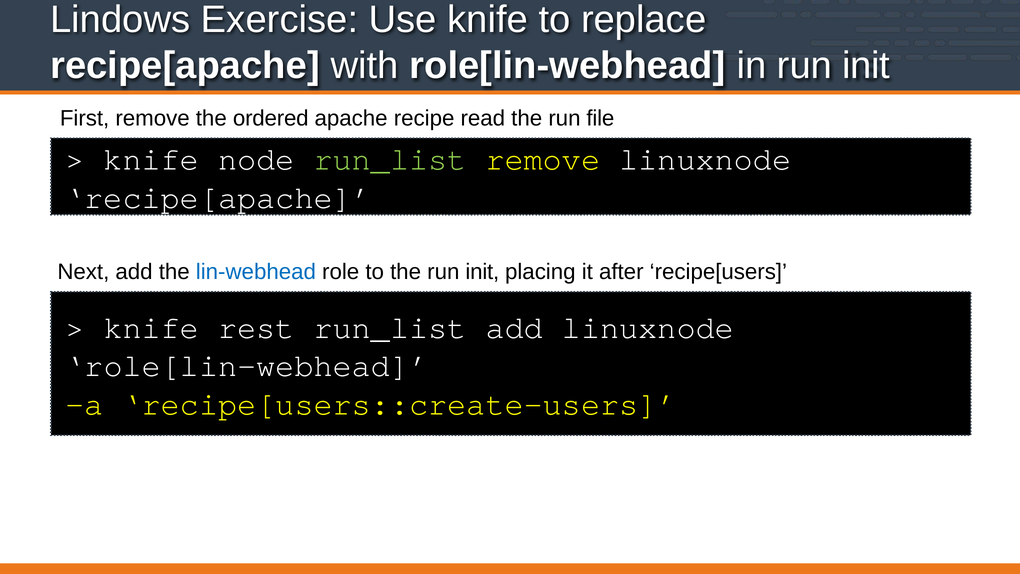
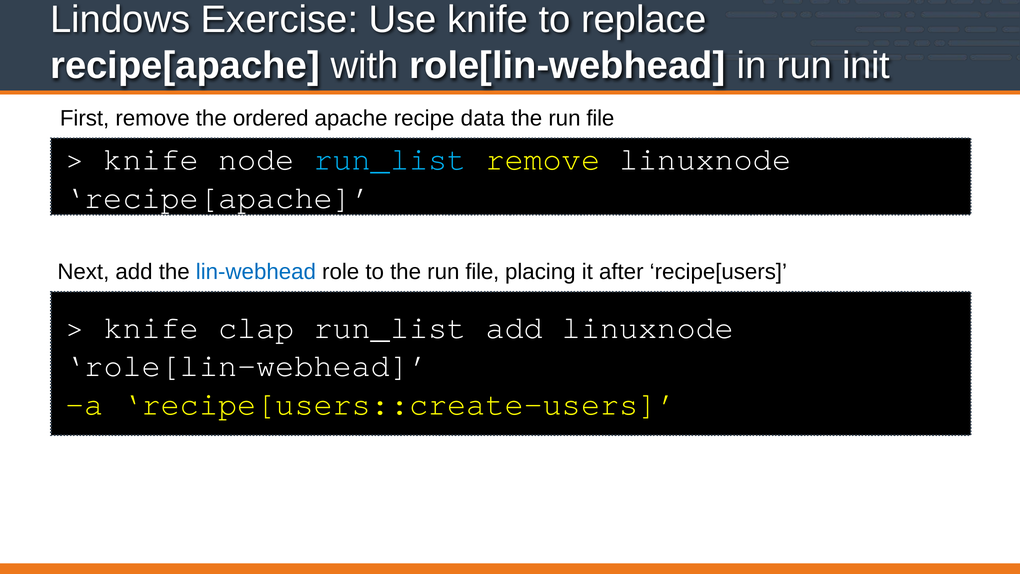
read: read -> data
run_list at (390, 159) colour: light green -> light blue
to the run init: init -> file
rest: rest -> clap
